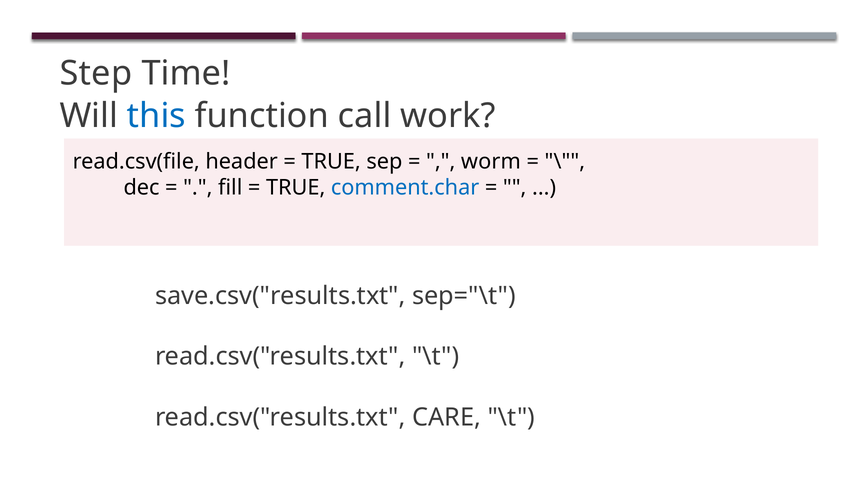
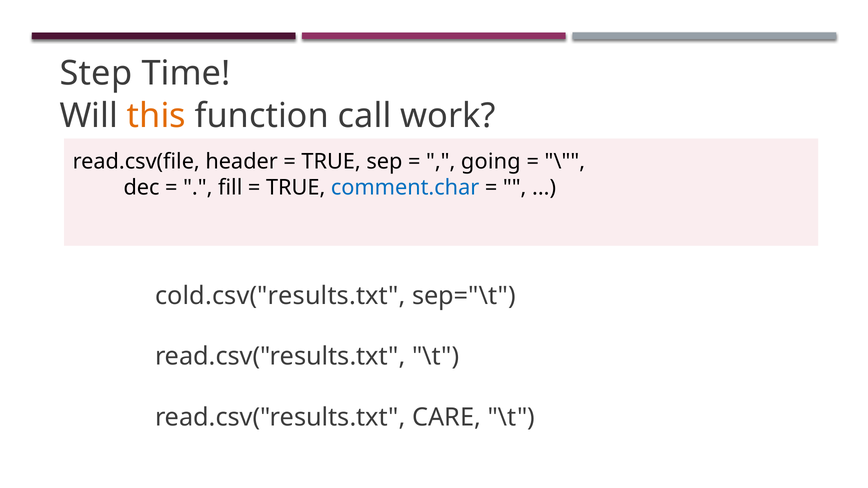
this colour: blue -> orange
worm: worm -> going
save.csv("results.txt: save.csv("results.txt -> cold.csv("results.txt
